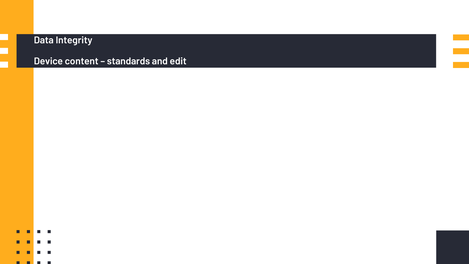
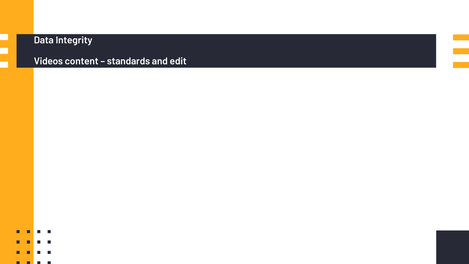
Device: Device -> Videos
